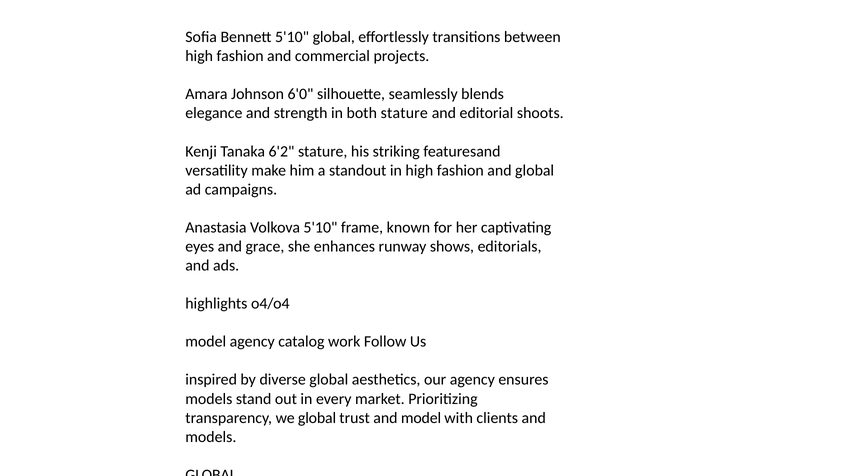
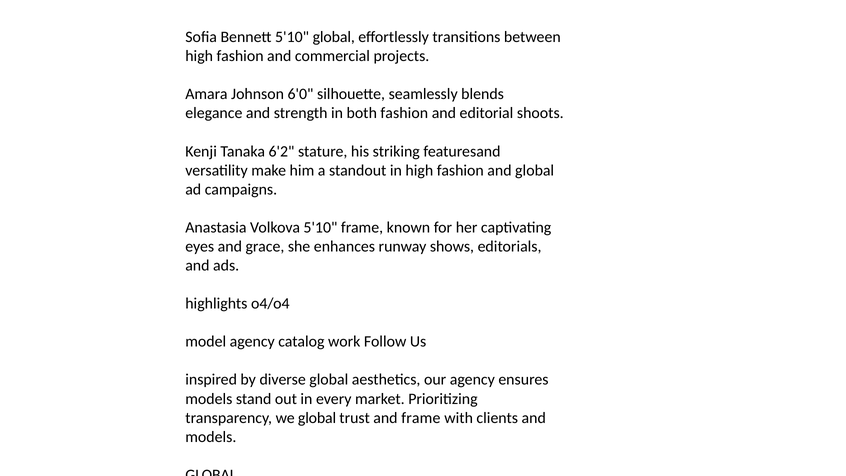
both stature: stature -> fashion
and model: model -> frame
